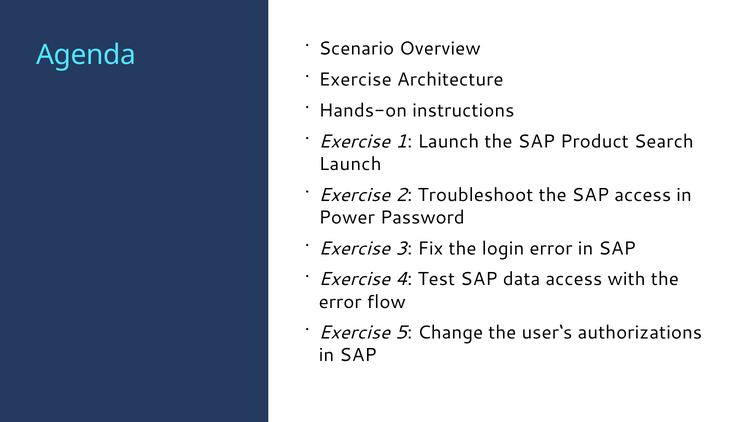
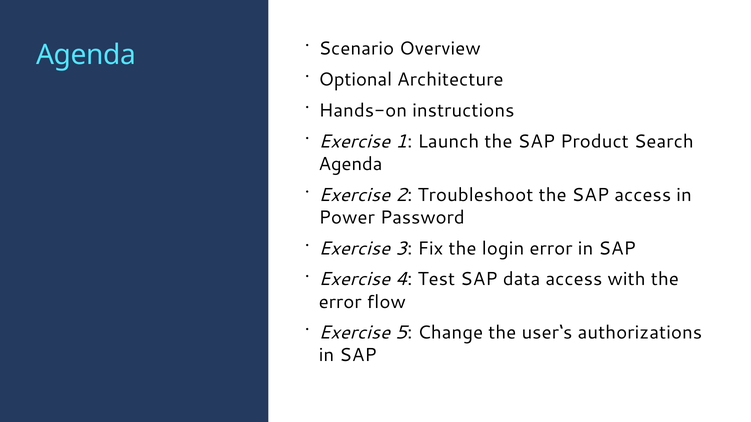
Exercise at (355, 80): Exercise -> Optional
Launch at (350, 164): Launch -> Agenda
